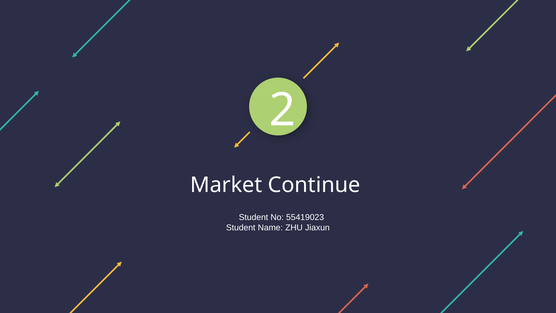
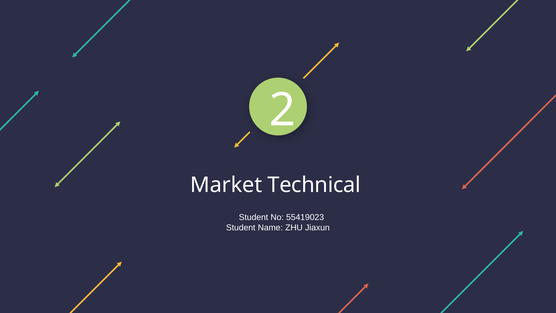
Continue: Continue -> Technical
